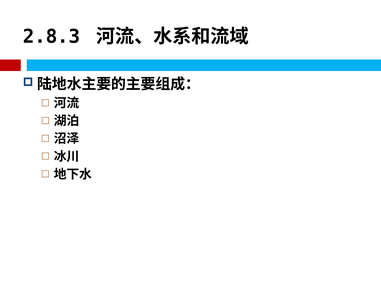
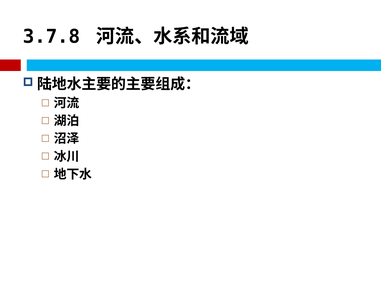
2.8.3: 2.8.3 -> 3.7.8
